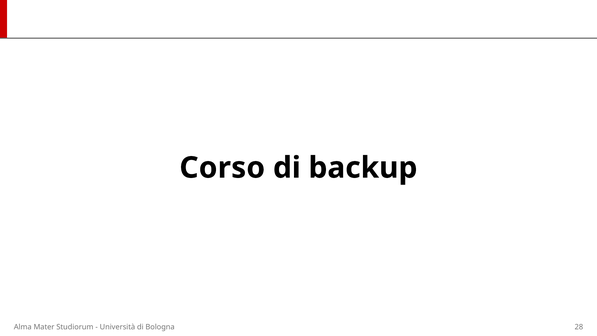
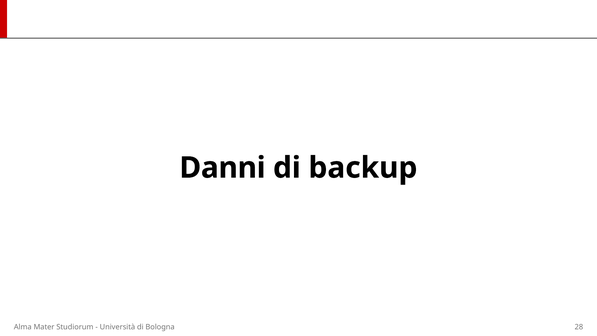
Corso: Corso -> Danni
